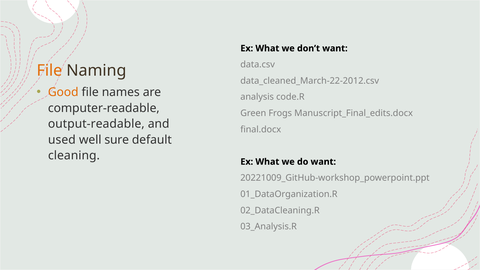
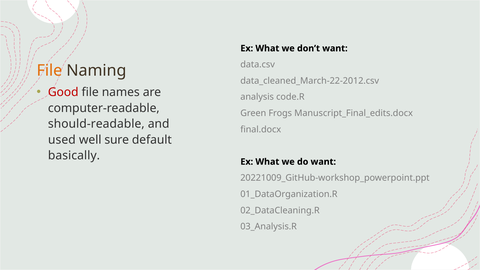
Good colour: orange -> red
output-readable: output-readable -> should-readable
cleaning: cleaning -> basically
